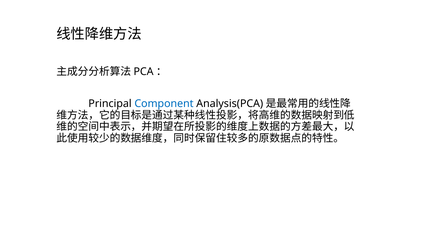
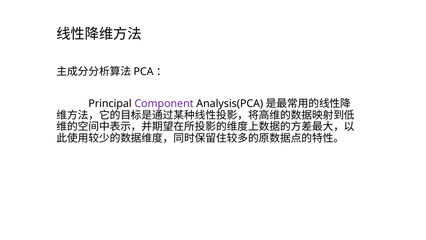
Component colour: blue -> purple
